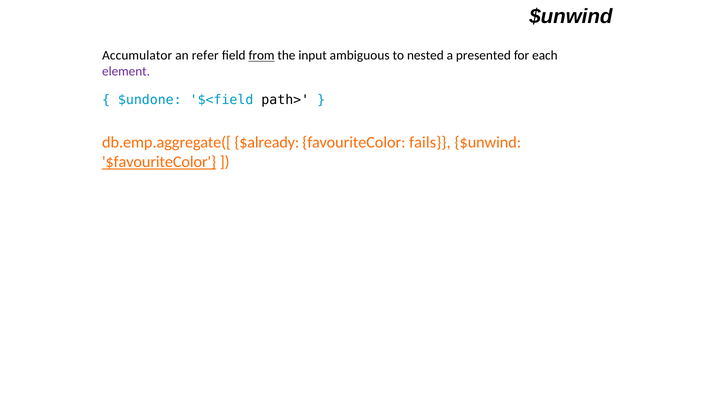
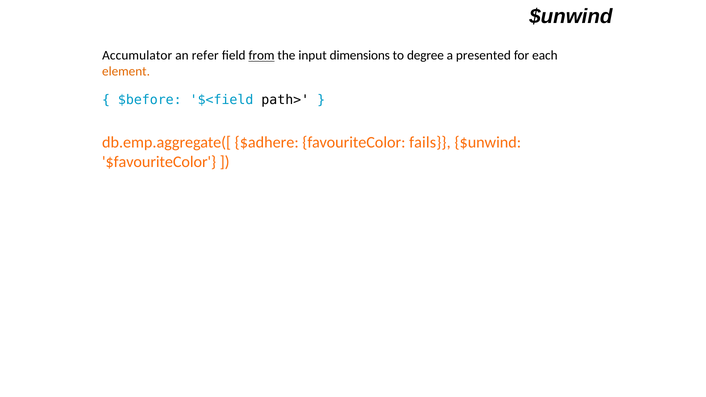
ambiguous: ambiguous -> dimensions
nested: nested -> degree
element colour: purple -> orange
$undone: $undone -> $before
$already: $already -> $adhere
$favouriteColor underline: present -> none
